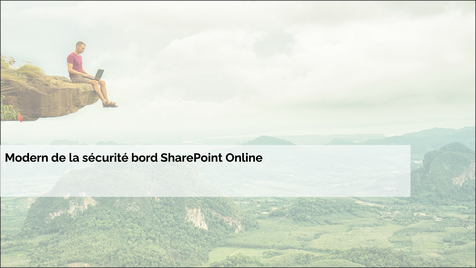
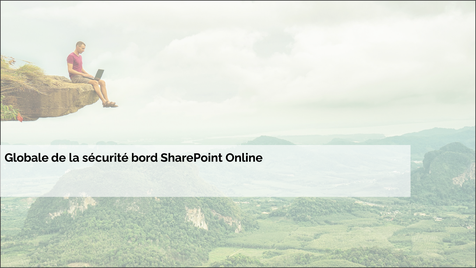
Modern: Modern -> Globale
